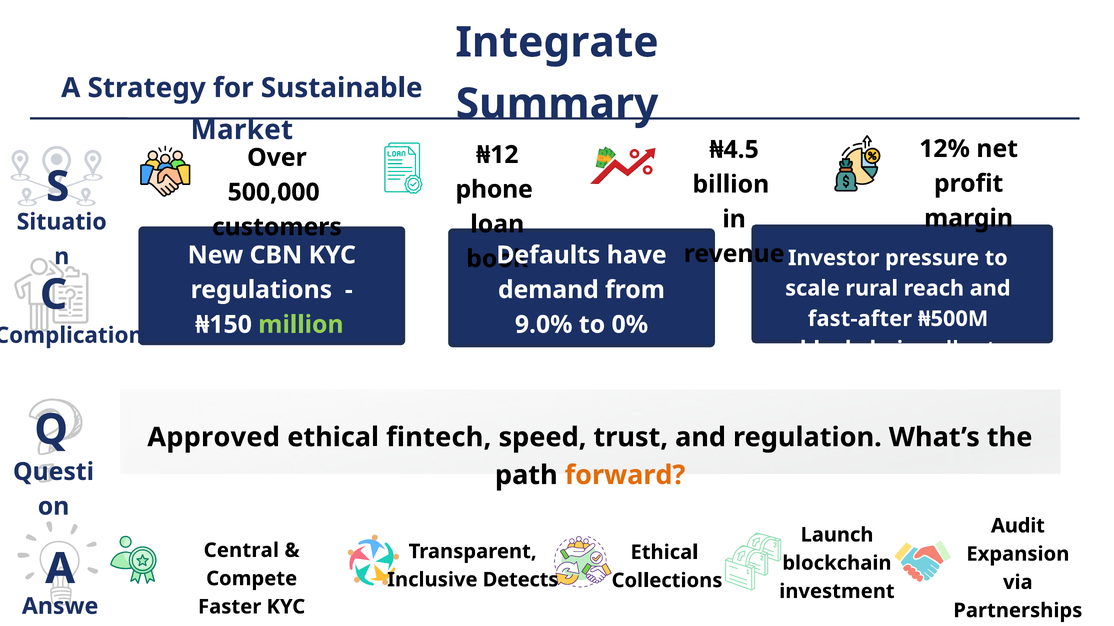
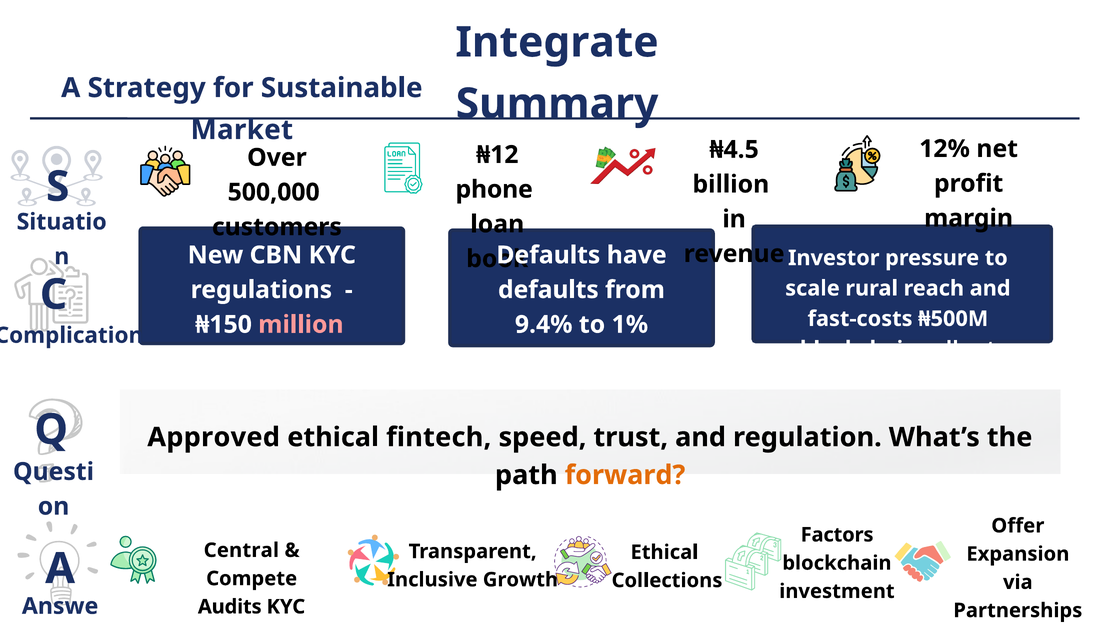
demand at (548, 290): demand -> defaults
fast-after: fast-after -> fast-costs
million colour: light green -> pink
9.0%: 9.0% -> 9.4%
0%: 0% -> 1%
Audit: Audit -> Offer
Launch: Launch -> Factors
Detects: Detects -> Growth
Faster: Faster -> Audits
